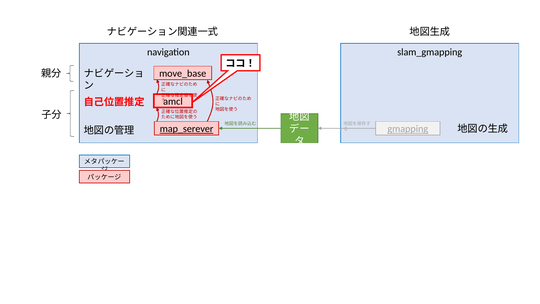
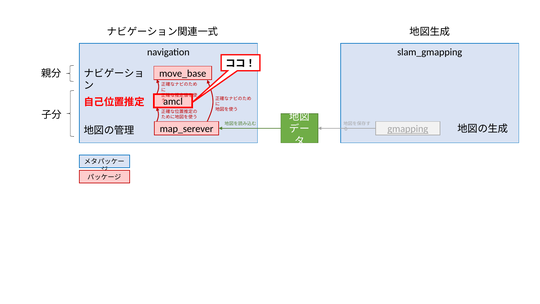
map_serever underline: present -> none
